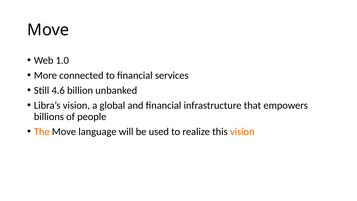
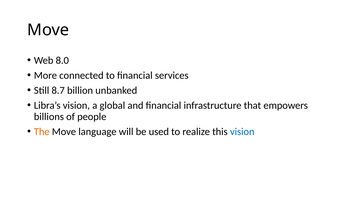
1.0: 1.0 -> 8.0
4.6: 4.6 -> 8.7
vision at (242, 131) colour: orange -> blue
